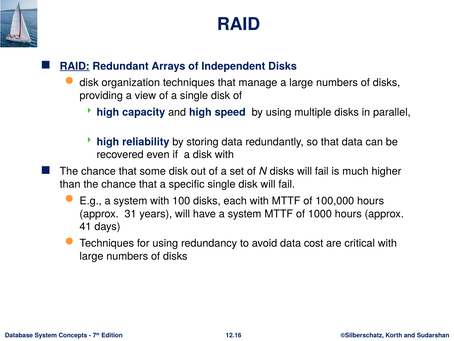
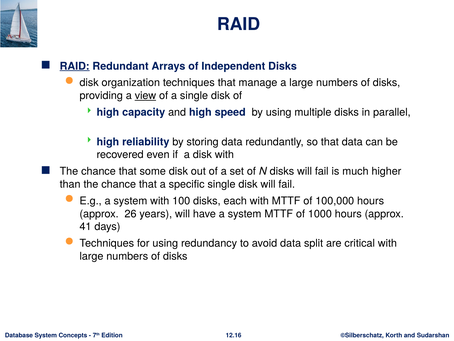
view underline: none -> present
31: 31 -> 26
cost: cost -> split
